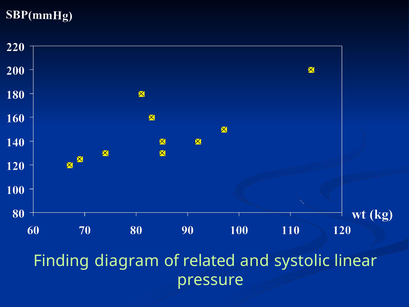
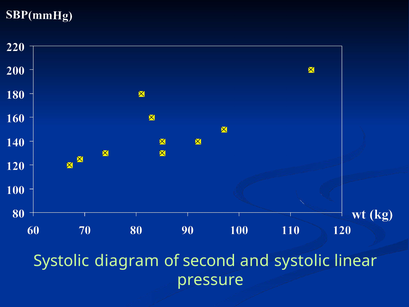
Finding at (61, 261): Finding -> Systolic
related: related -> second
